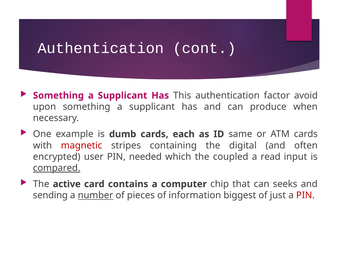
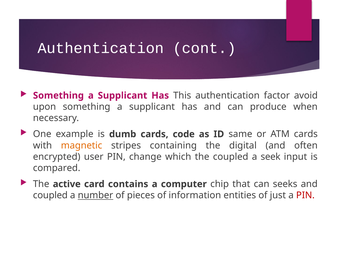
each: each -> code
magnetic colour: red -> orange
needed: needed -> change
read: read -> seek
compared underline: present -> none
sending at (50, 195): sending -> coupled
biggest: biggest -> entities
